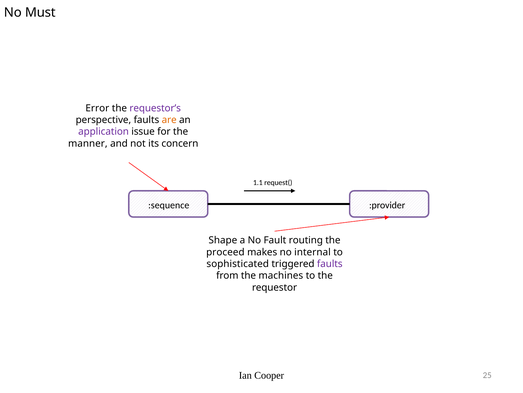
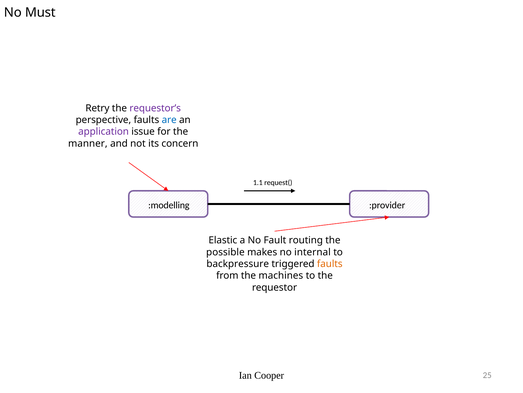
Error: Error -> Retry
are colour: orange -> blue
:sequence: :sequence -> :modelling
Shape: Shape -> Elastic
proceed: proceed -> possible
sophisticated: sophisticated -> backpressure
faults at (330, 263) colour: purple -> orange
